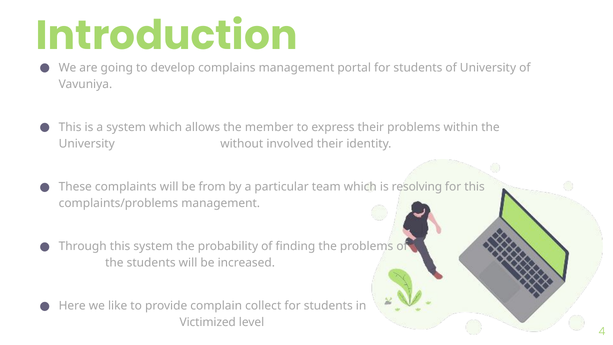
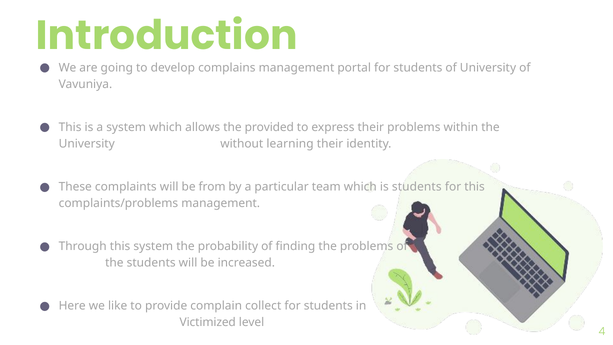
member: member -> provided
involved: involved -> learning
is resolving: resolving -> students
